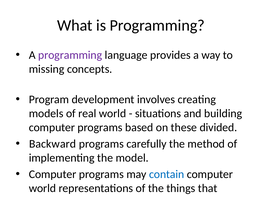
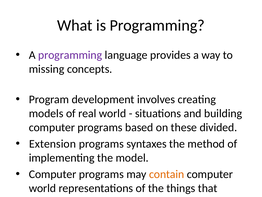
Backward: Backward -> Extension
carefully: carefully -> syntaxes
contain colour: blue -> orange
